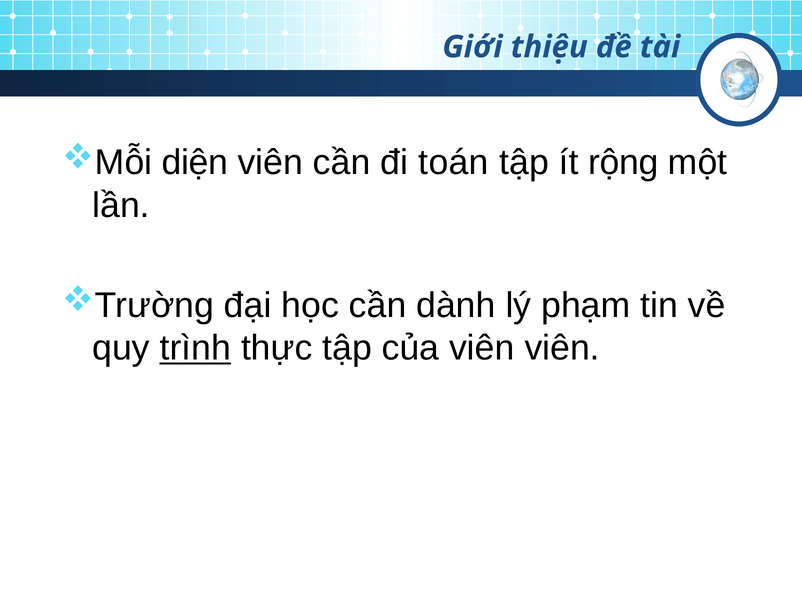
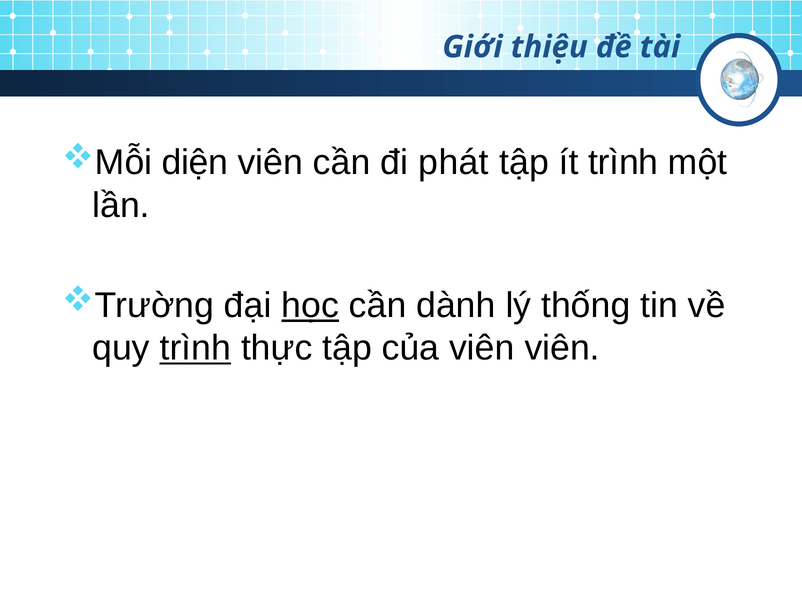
toán: toán -> phát
ít rộng: rộng -> trình
học underline: none -> present
phạm: phạm -> thống
